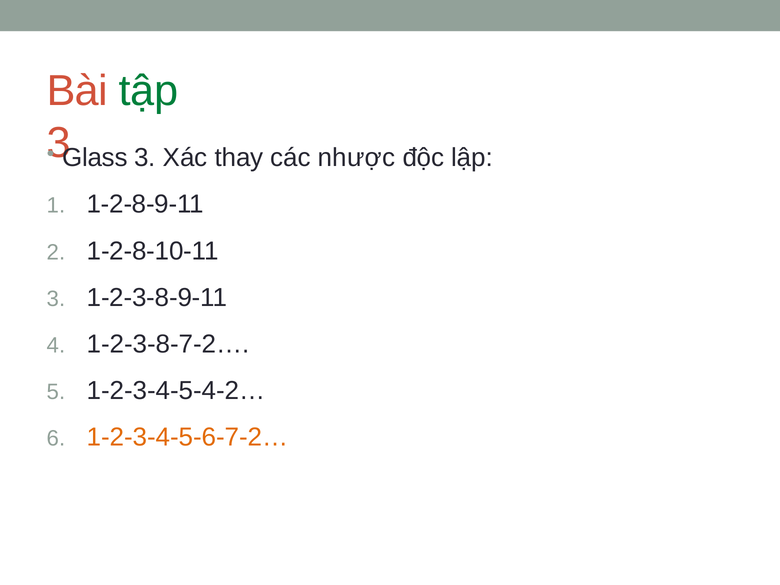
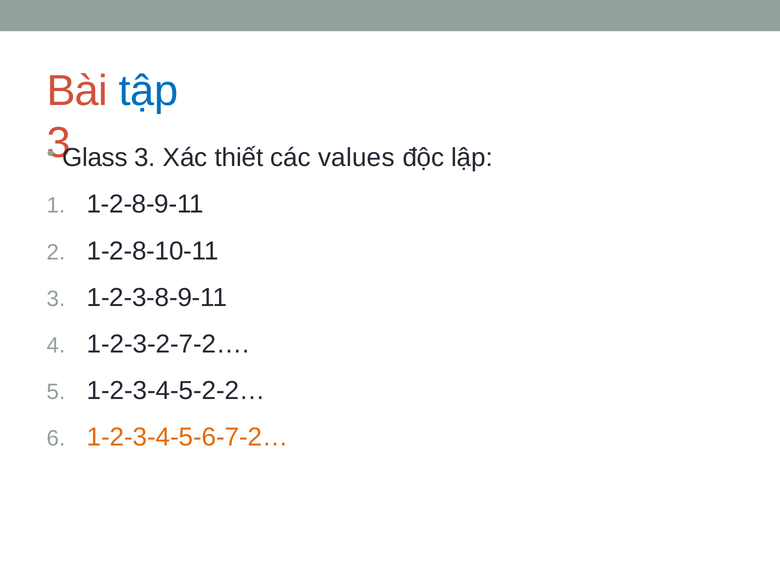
tập colour: green -> blue
thay: thay -> thiết
nhược: nhược -> values
1-2-3-8-7-2…: 1-2-3-8-7-2… -> 1-2-3-2-7-2…
1-2-3-4-5-4-2…: 1-2-3-4-5-4-2… -> 1-2-3-4-5-2-2…
